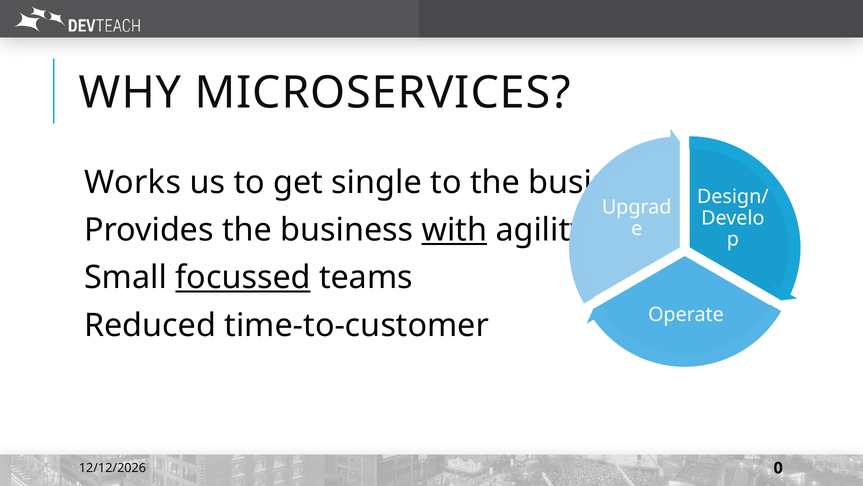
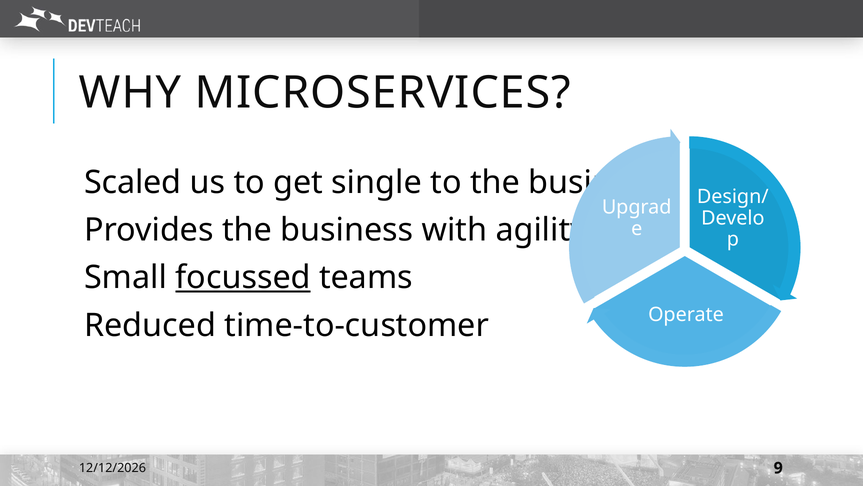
Works: Works -> Scaled
with underline: present -> none
0: 0 -> 9
